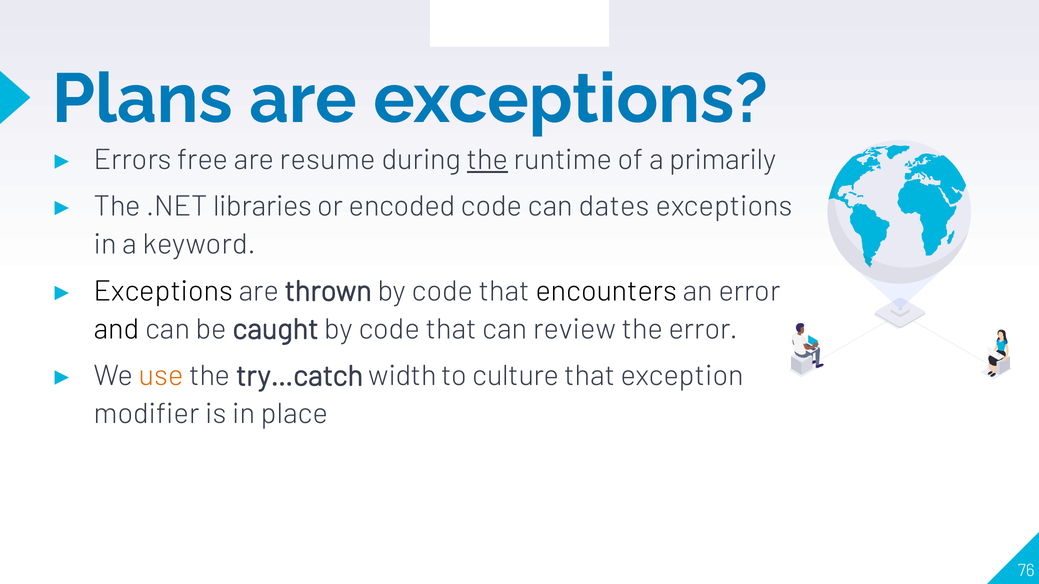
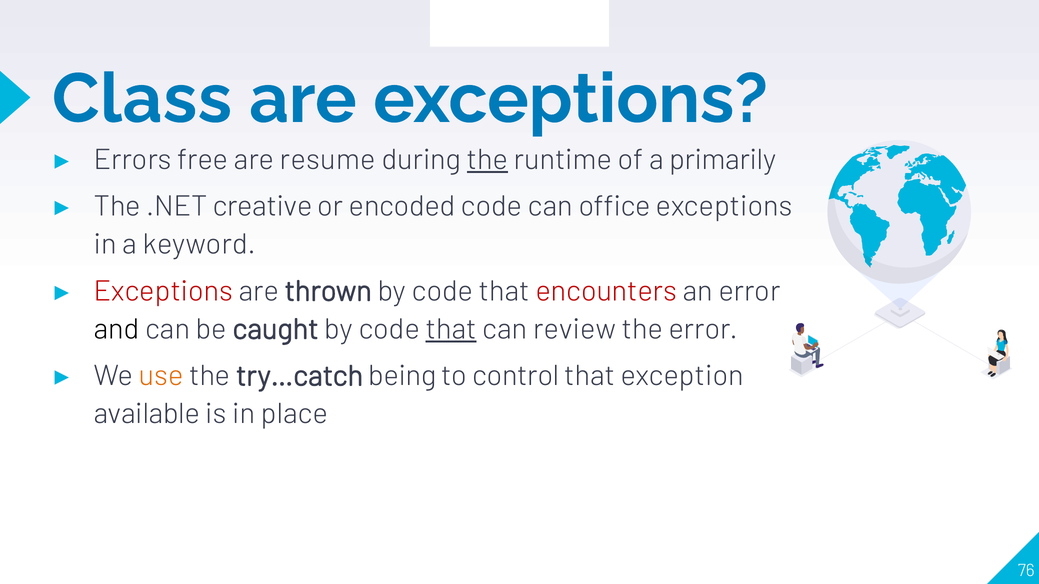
Plans: Plans -> Class
libraries: libraries -> creative
dates: dates -> office
Exceptions at (163, 291) colour: black -> red
encounters colour: black -> red
that at (451, 329) underline: none -> present
width: width -> being
culture: culture -> control
modifier: modifier -> available
